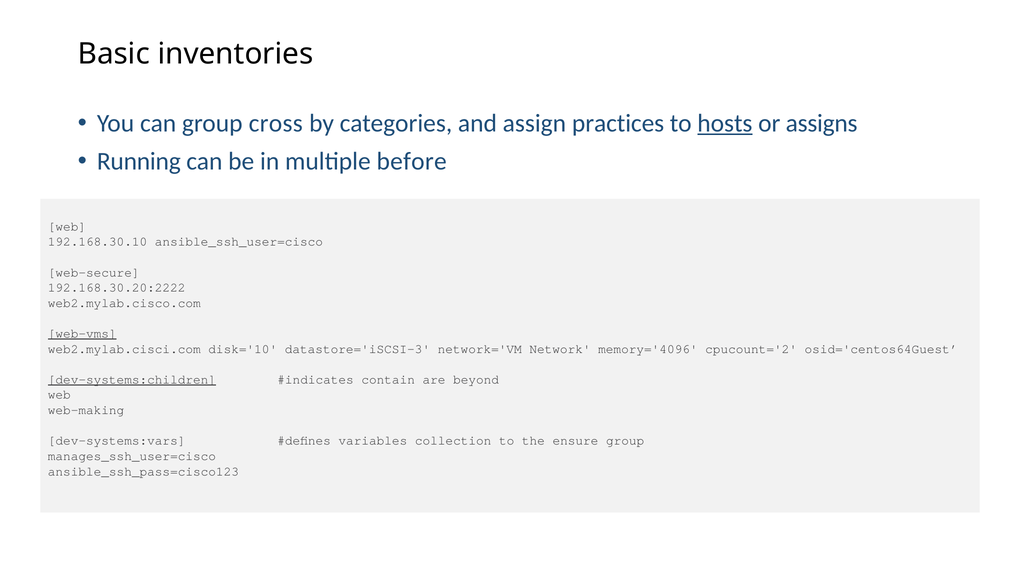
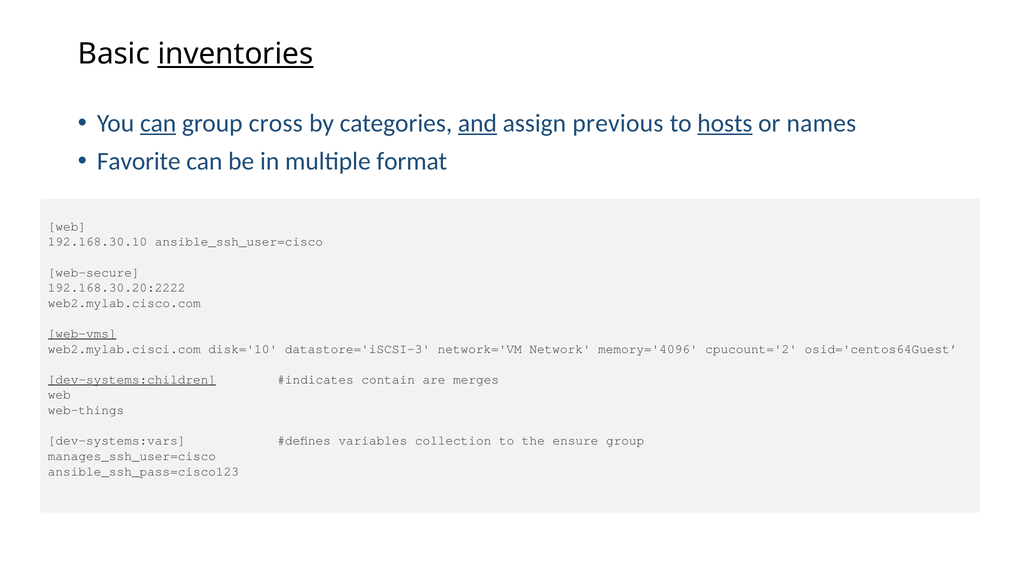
inventories underline: none -> present
can at (158, 123) underline: none -> present
and underline: none -> present
practices: practices -> previous
assigns: assigns -> names
Running: Running -> Favorite
before: before -> format
beyond: beyond -> merges
web-making: web-making -> web-things
